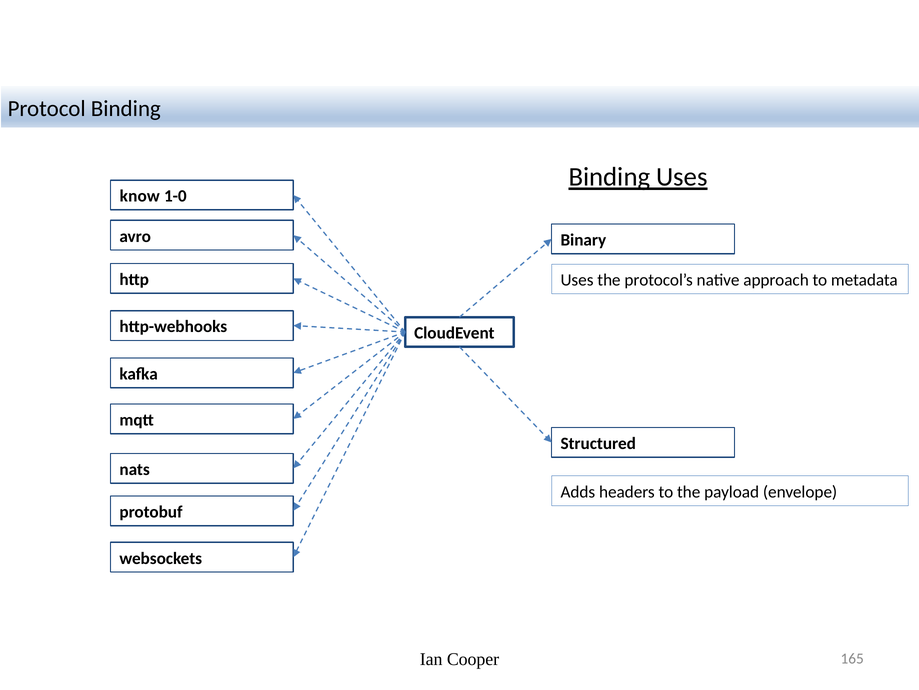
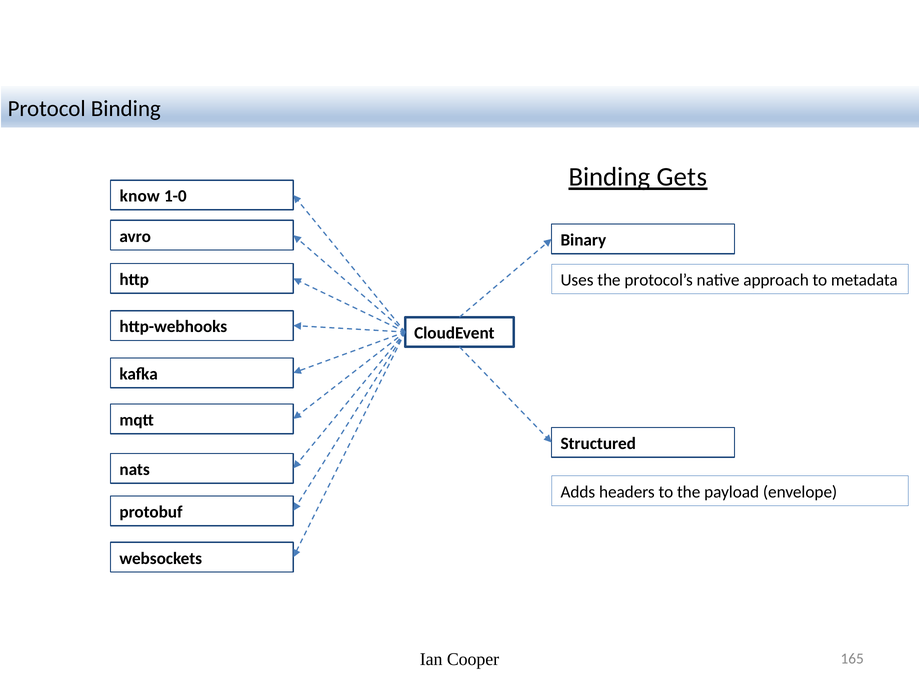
Binding Uses: Uses -> Gets
